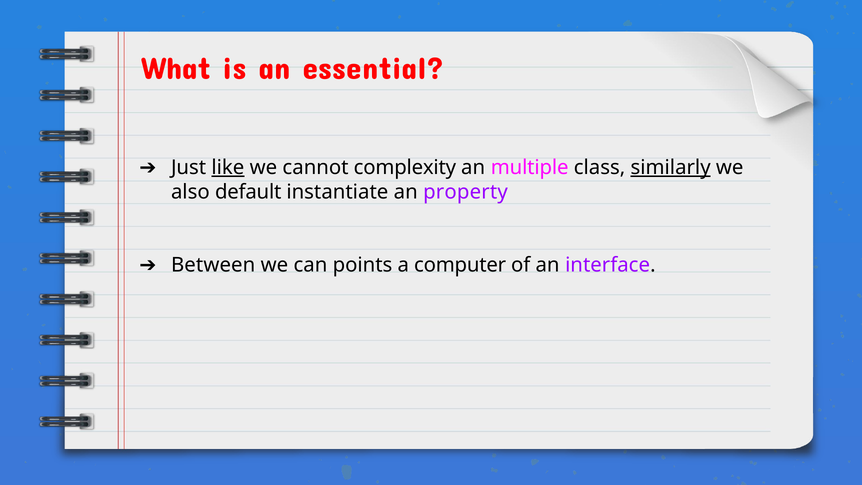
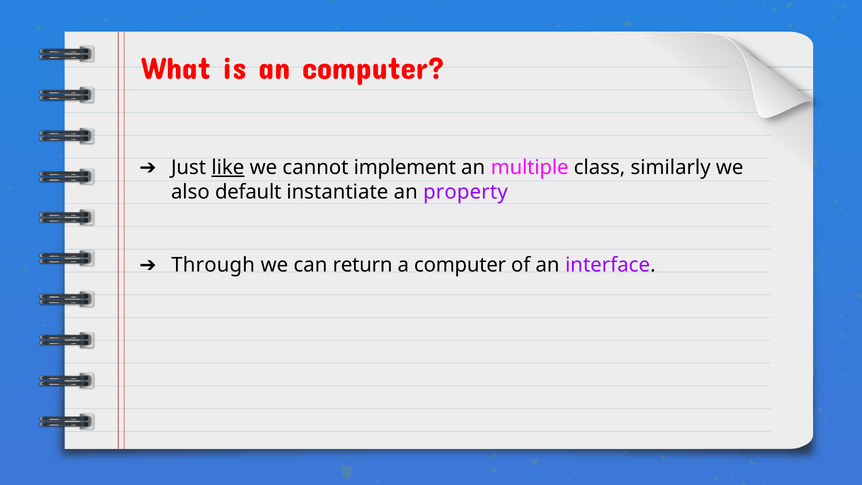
an essential: essential -> computer
complexity: complexity -> implement
similarly underline: present -> none
Between: Between -> Through
points: points -> return
